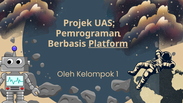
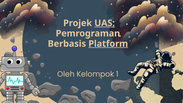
UAS underline: none -> present
